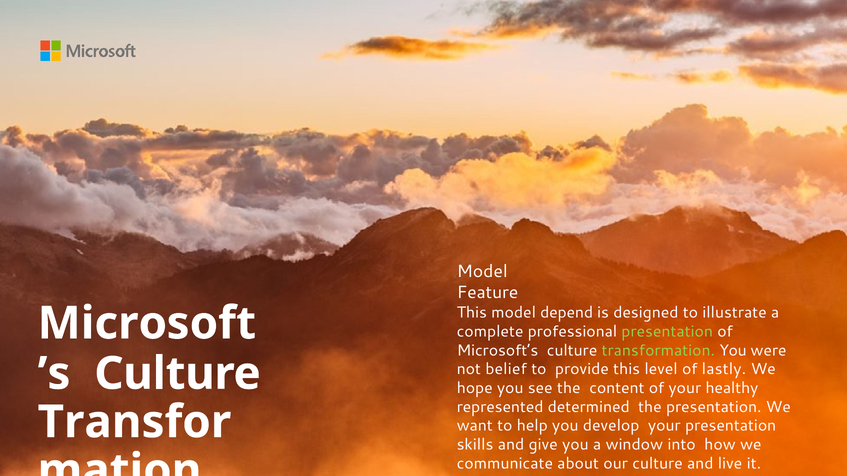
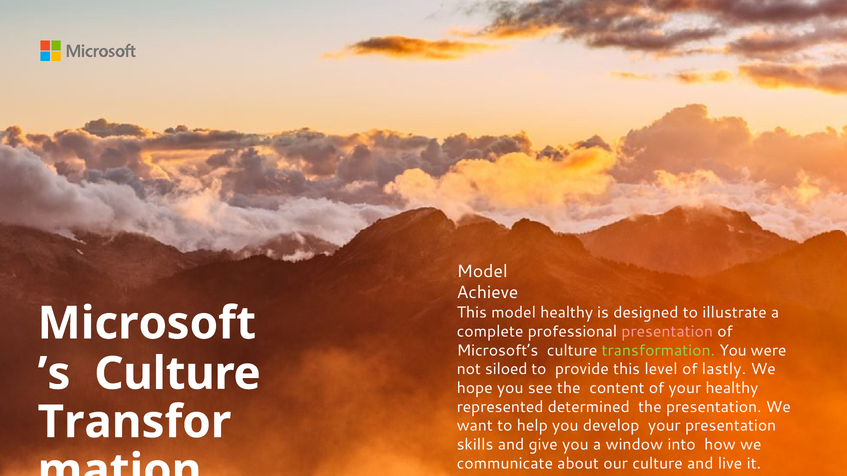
Feature: Feature -> Achieve
model depend: depend -> healthy
presentation at (667, 332) colour: light green -> pink
belief: belief -> siloed
